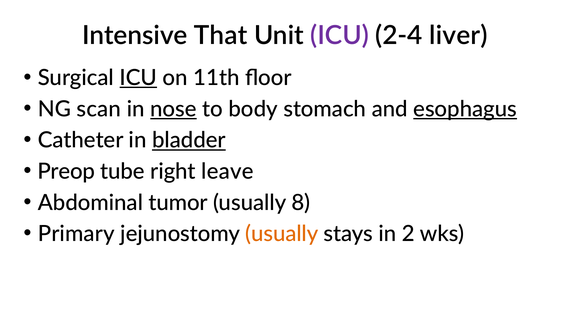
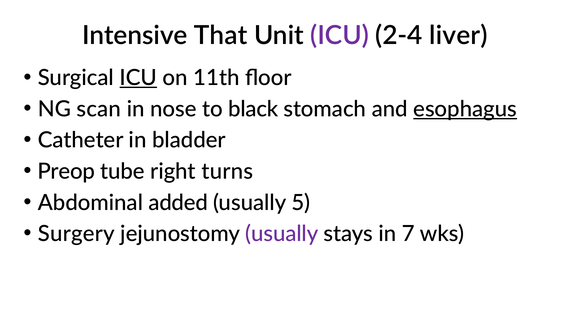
nose underline: present -> none
body: body -> black
bladder underline: present -> none
leave: leave -> turns
tumor: tumor -> added
8: 8 -> 5
Primary: Primary -> Surgery
usually at (282, 234) colour: orange -> purple
2: 2 -> 7
